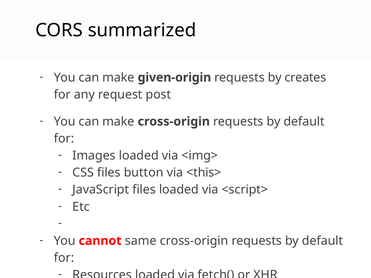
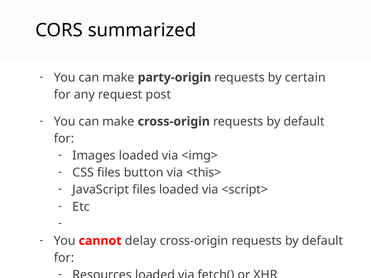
given-origin: given-origin -> party-origin
creates: creates -> certain
same: same -> delay
